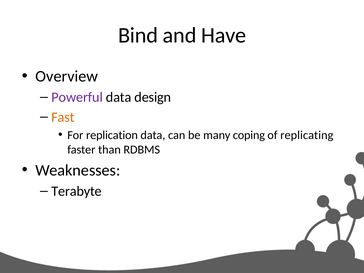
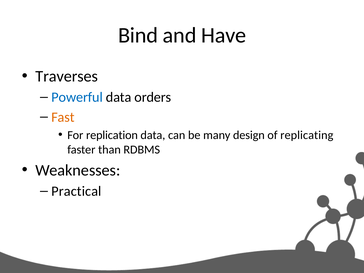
Overview: Overview -> Traverses
Powerful colour: purple -> blue
design: design -> orders
coping: coping -> design
Terabyte: Terabyte -> Practical
